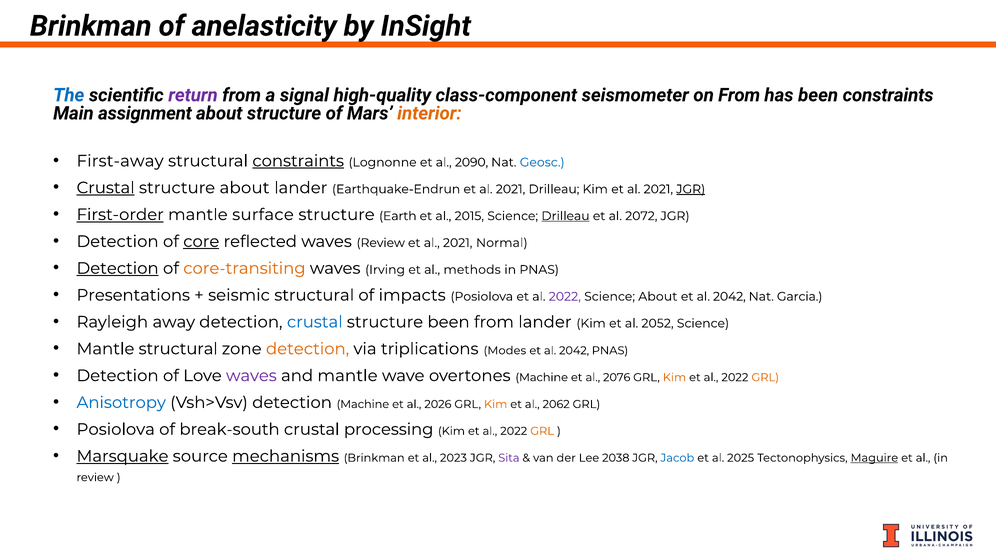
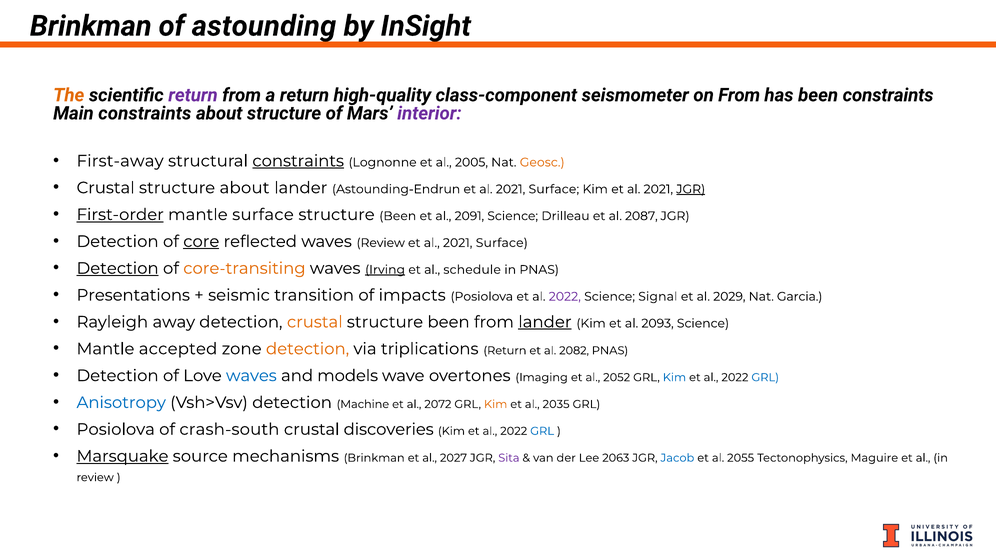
anelasticity: anelasticity -> astounding
The colour: blue -> orange
a signal: signal -> return
Main assignment: assignment -> constraints
interior colour: orange -> purple
2090: 2090 -> 2005
Geosc colour: blue -> orange
Crustal at (106, 188) underline: present -> none
Earthquake-Endrun: Earthquake-Endrun -> Astounding-Endrun
Drilleau at (554, 189): Drilleau -> Surface
Earth at (398, 216): Earth -> Been
2015: 2015 -> 2091
Drilleau at (565, 216) underline: present -> none
2072: 2072 -> 2087
Normal at (502, 243): Normal -> Surface
Irving underline: none -> present
methods: methods -> schedule
seismic structural: structural -> transition
Science About: About -> Signal
2042 at (729, 297): 2042 -> 2029
crustal at (315, 322) colour: blue -> orange
lander at (545, 322) underline: none -> present
2052: 2052 -> 2093
Mantle structural: structural -> accepted
triplications Modes: Modes -> Return
2042 at (574, 351): 2042 -> 2082
waves at (251, 376) colour: purple -> blue
and mantle: mantle -> models
overtones Machine: Machine -> Imaging
2076: 2076 -> 2052
Kim at (674, 378) colour: orange -> blue
GRL at (765, 378) colour: orange -> blue
2026: 2026 -> 2072
2062: 2062 -> 2035
break-south: break-south -> crash-south
processing: processing -> discoveries
GRL at (542, 431) colour: orange -> blue
mechanisms underline: present -> none
2023: 2023 -> 2027
2038: 2038 -> 2063
2025: 2025 -> 2055
Maguire underline: present -> none
